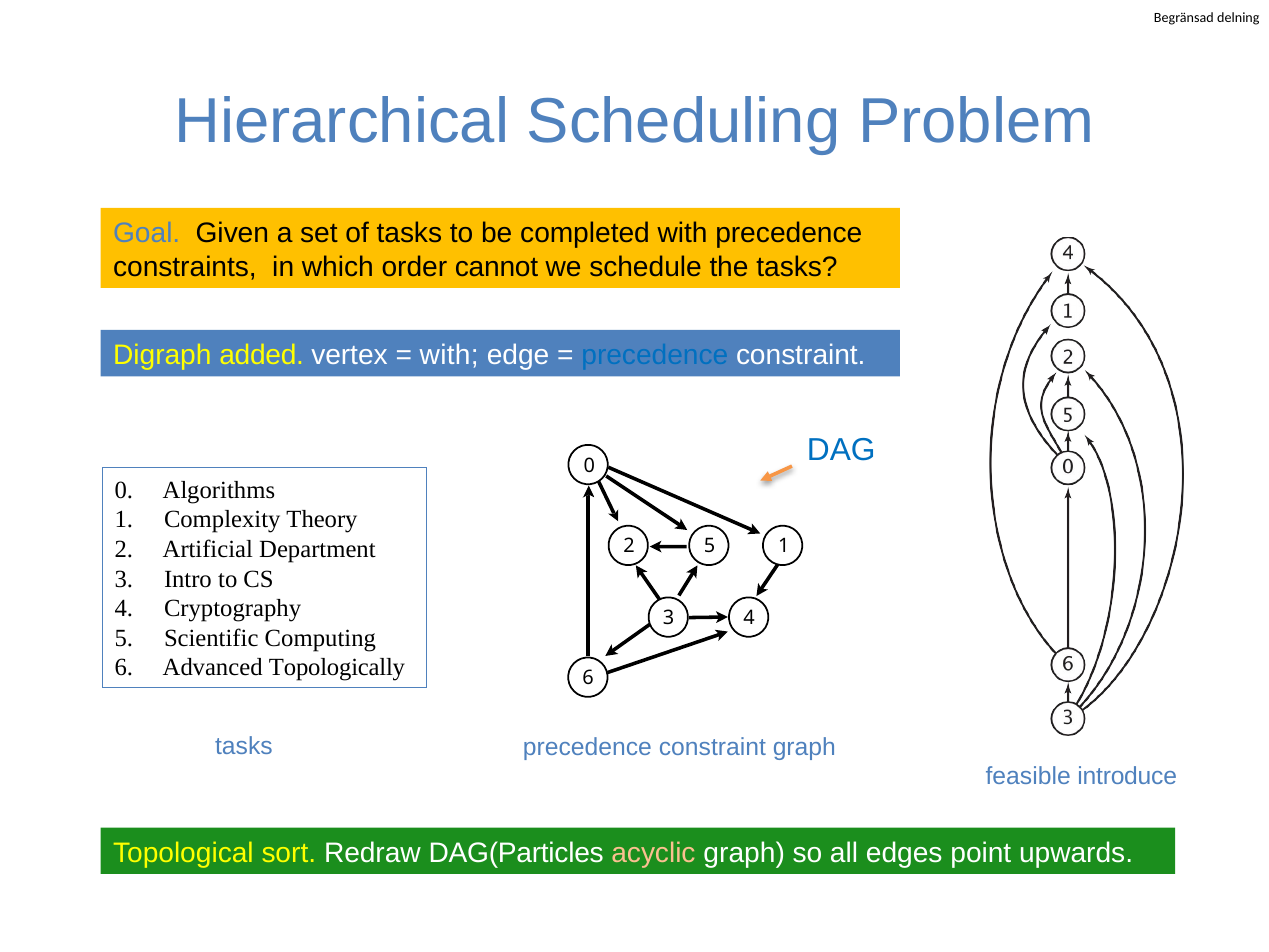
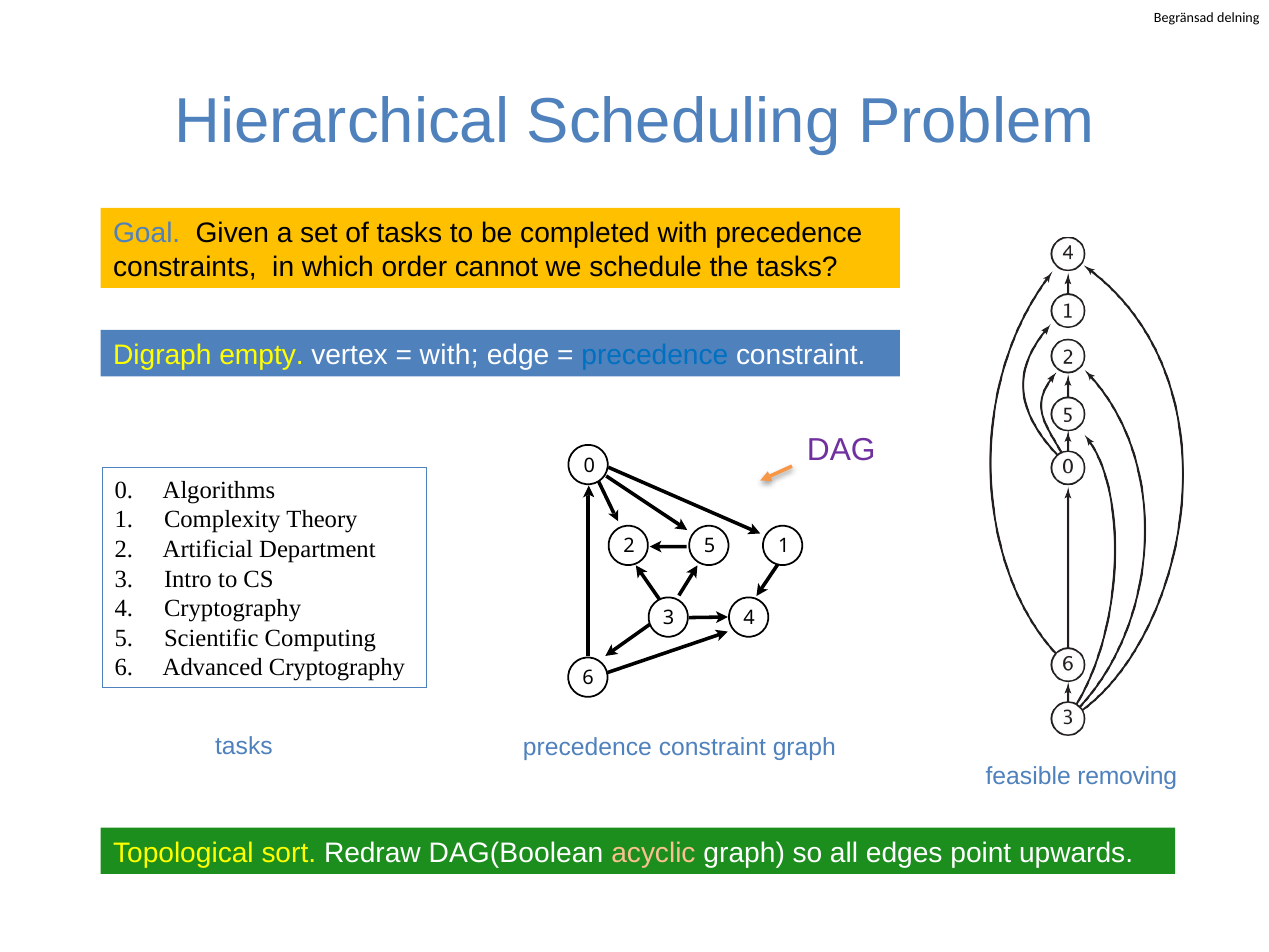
added: added -> empty
DAG colour: blue -> purple
Advanced Topologically: Topologically -> Cryptography
introduce: introduce -> removing
DAG(Particles: DAG(Particles -> DAG(Boolean
